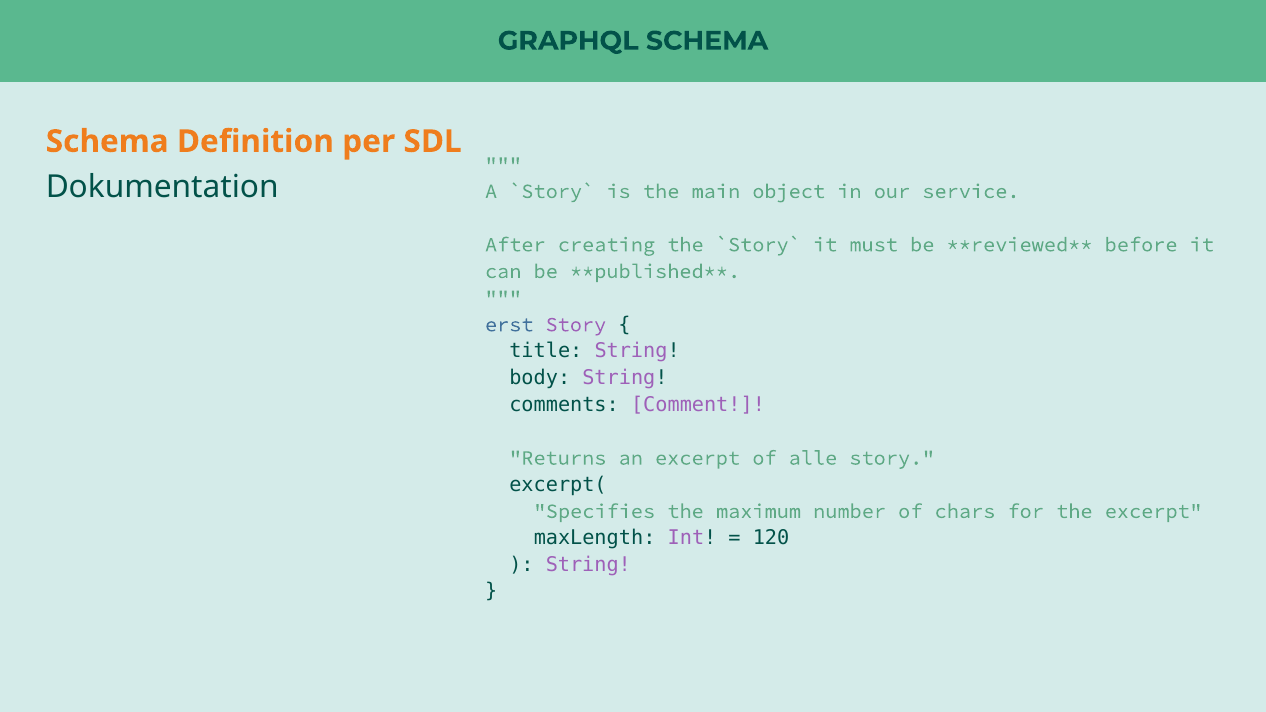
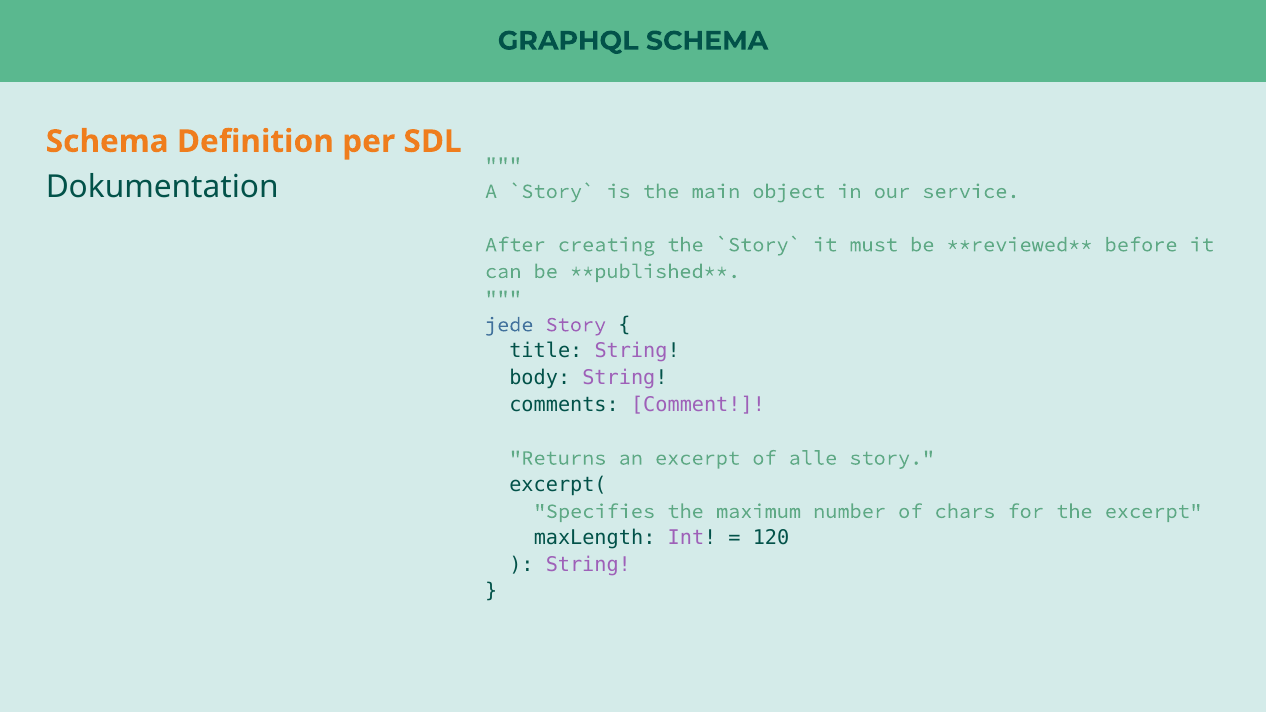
erst: erst -> jede
